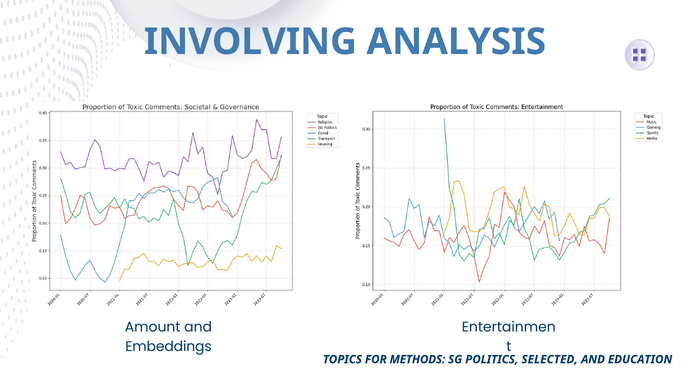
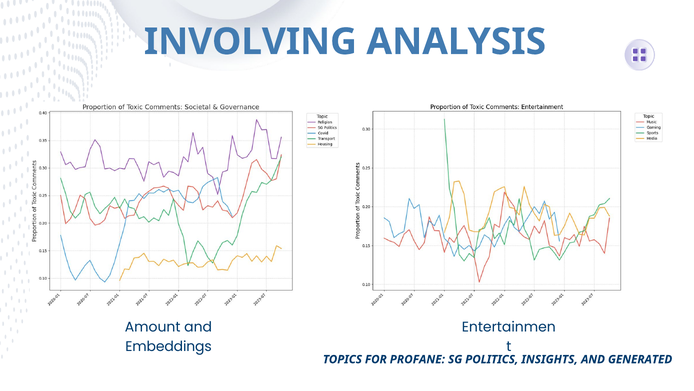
METHODS: METHODS -> PROFANE
SELECTED: SELECTED -> INSIGHTS
EDUCATION: EDUCATION -> GENERATED
